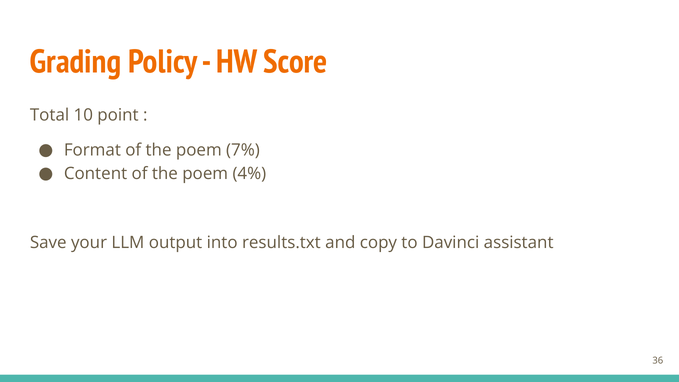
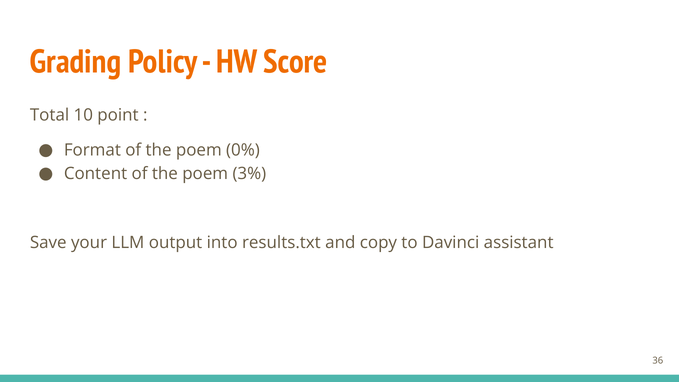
7%: 7% -> 0%
4%: 4% -> 3%
